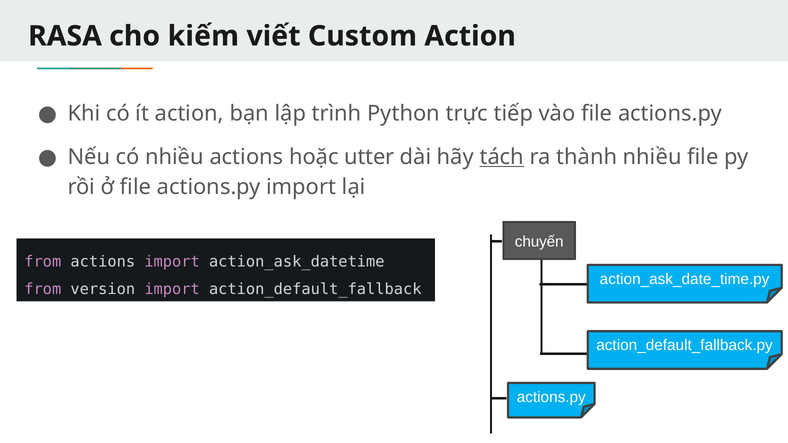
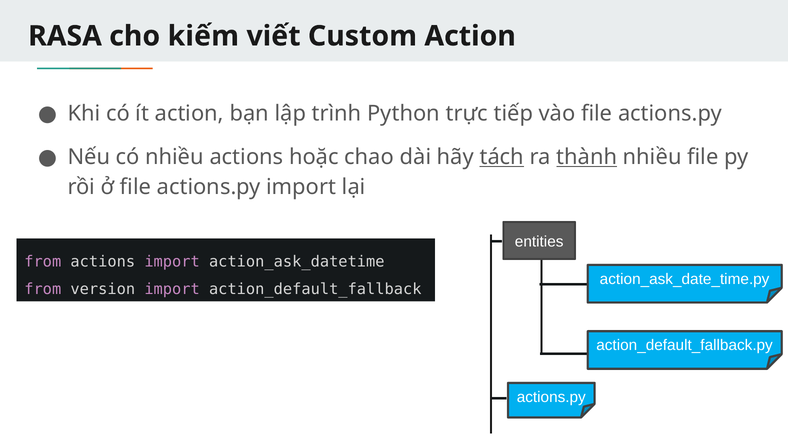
utter: utter -> chao
thành underline: none -> present
chuyến: chuyến -> entities
